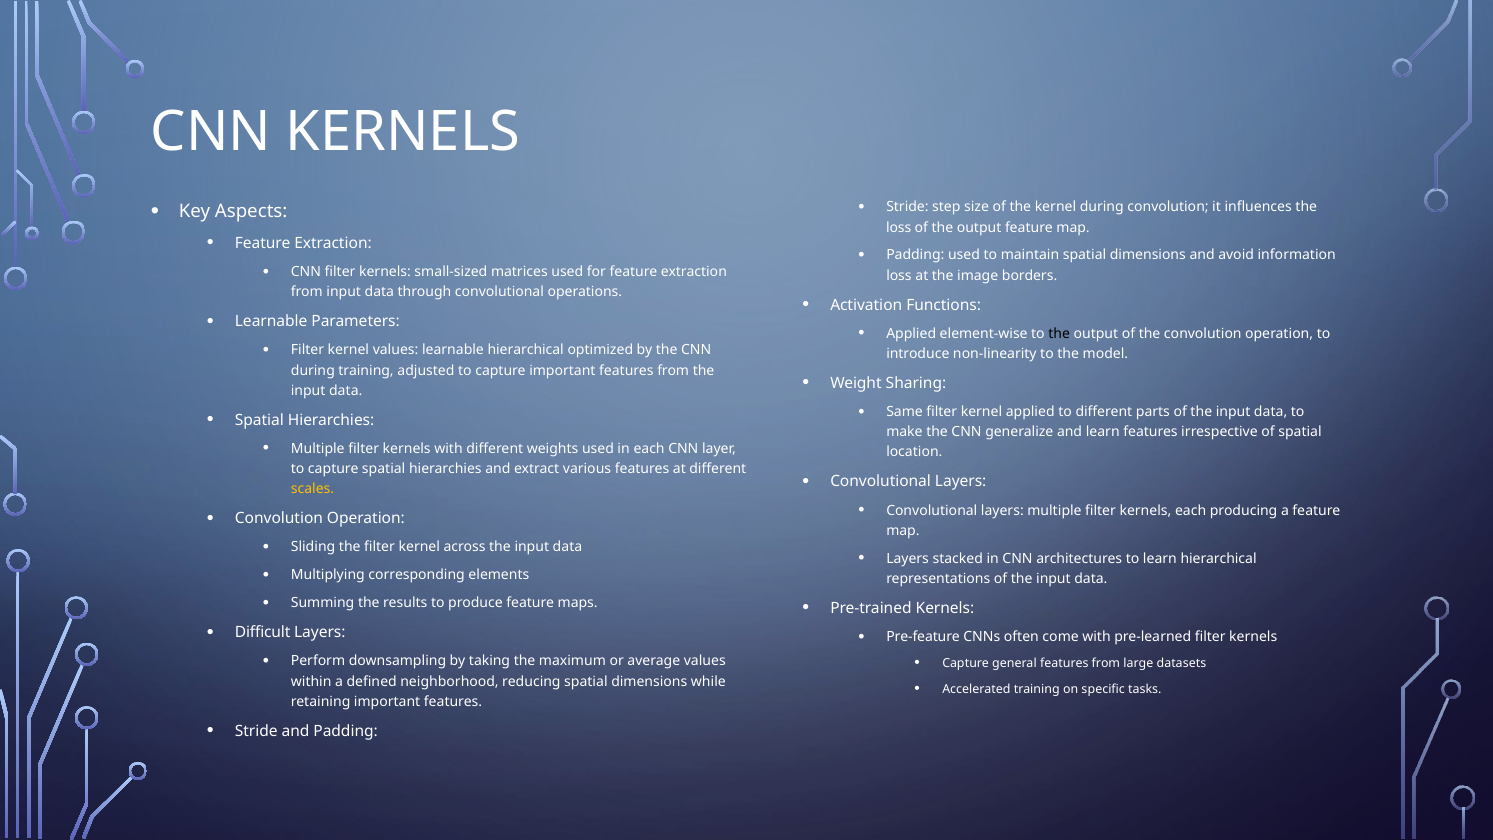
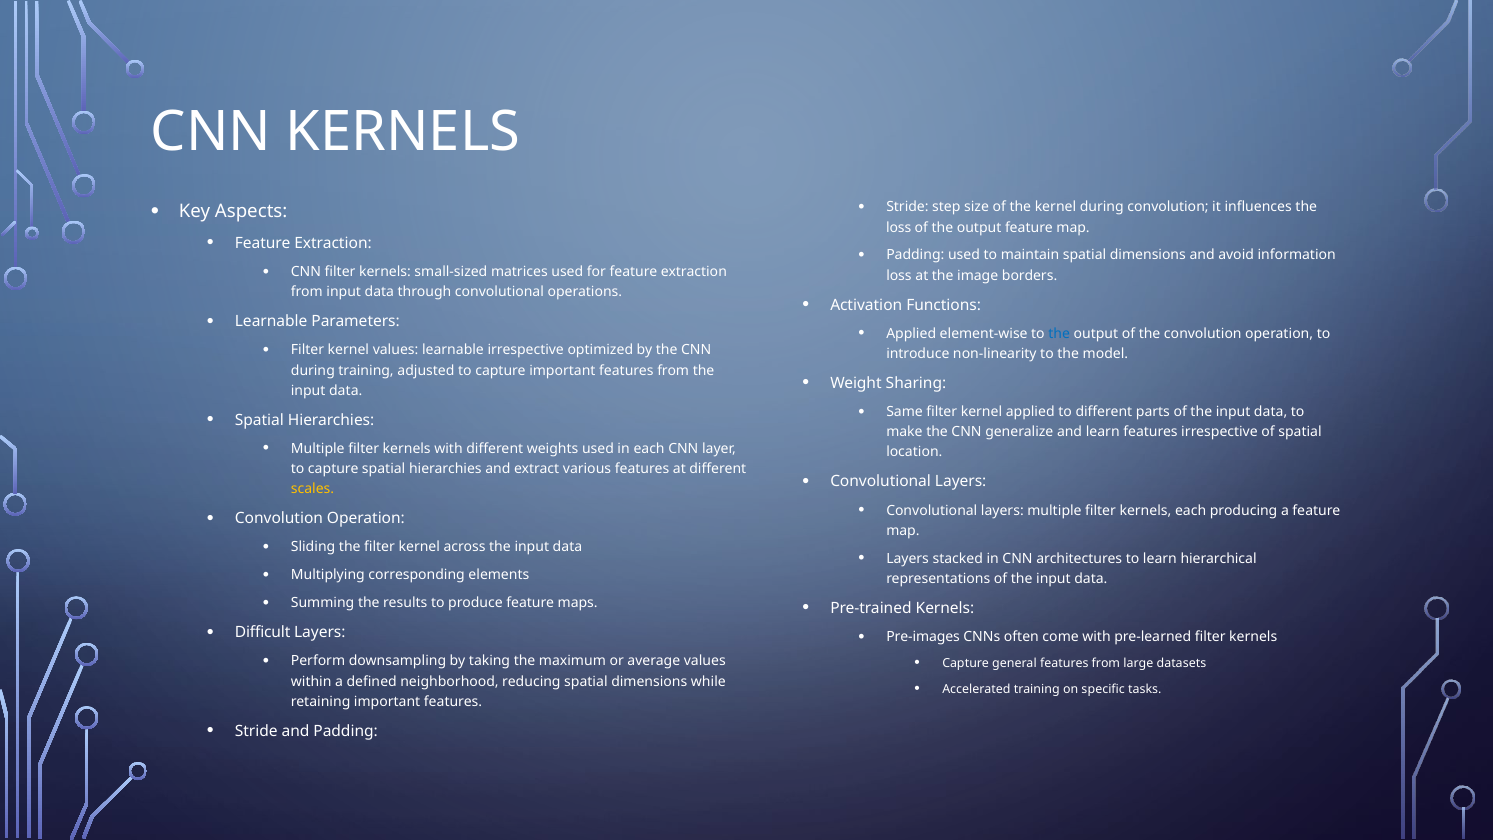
the at (1059, 334) colour: black -> blue
learnable hierarchical: hierarchical -> irrespective
Pre-feature: Pre-feature -> Pre-images
